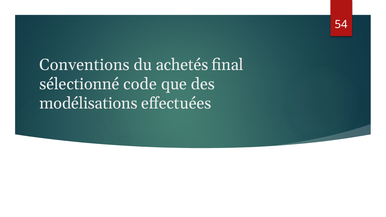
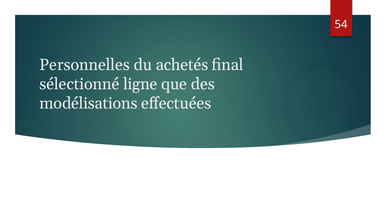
Conventions: Conventions -> Personnelles
code: code -> ligne
